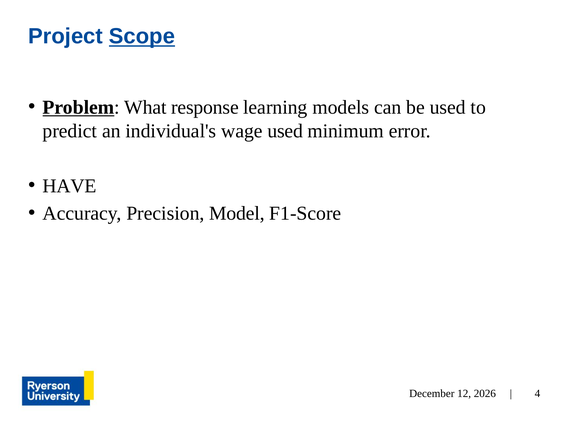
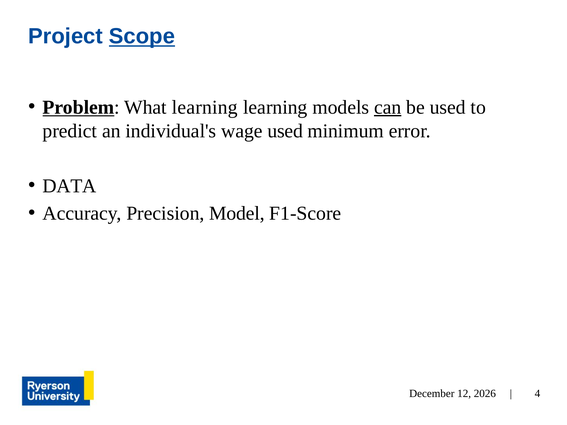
What response: response -> learning
can underline: none -> present
HAVE: HAVE -> DATA
